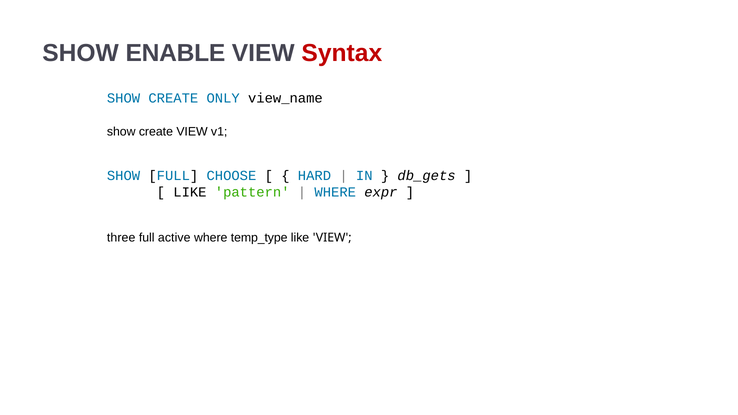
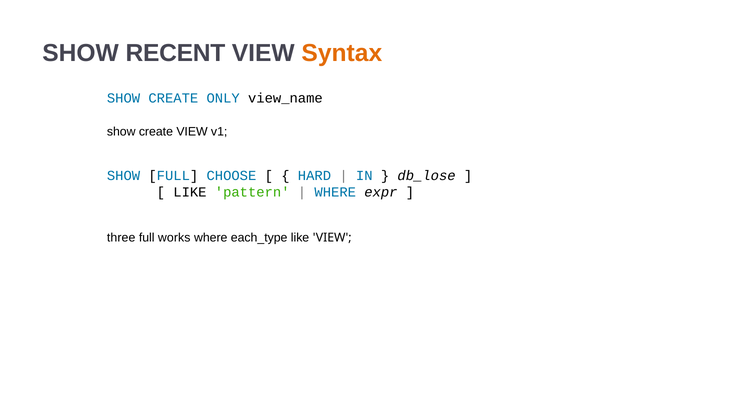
ENABLE: ENABLE -> RECENT
Syntax colour: red -> orange
db_gets: db_gets -> db_lose
active: active -> works
temp_type: temp_type -> each_type
